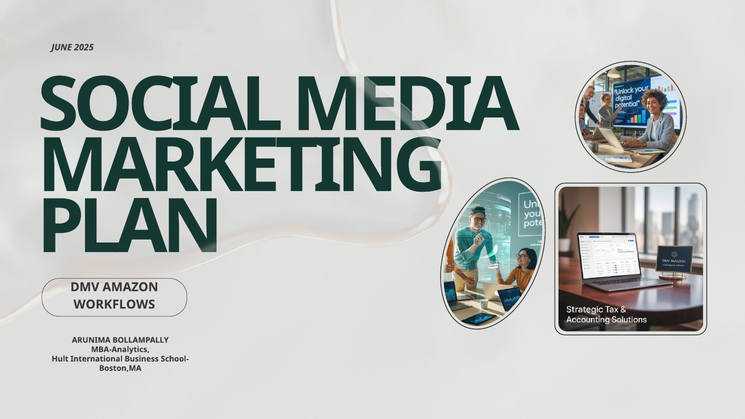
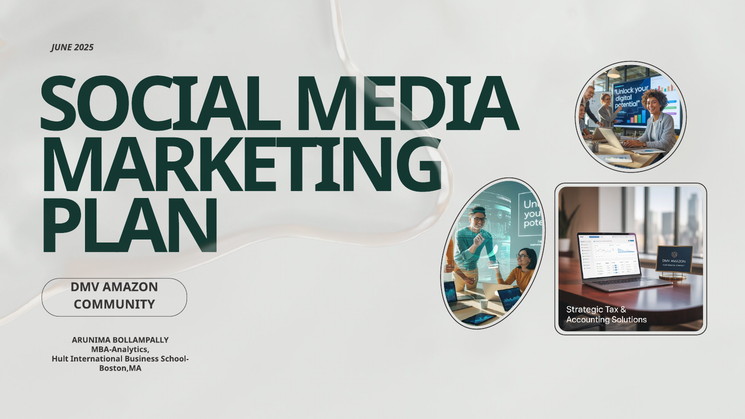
WORKFLOWS: WORKFLOWS -> COMMUNITY
